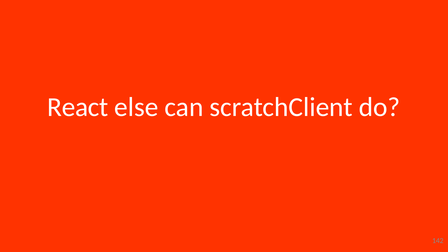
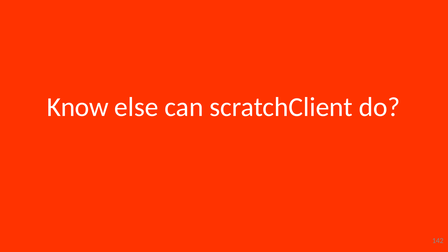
React: React -> Know
